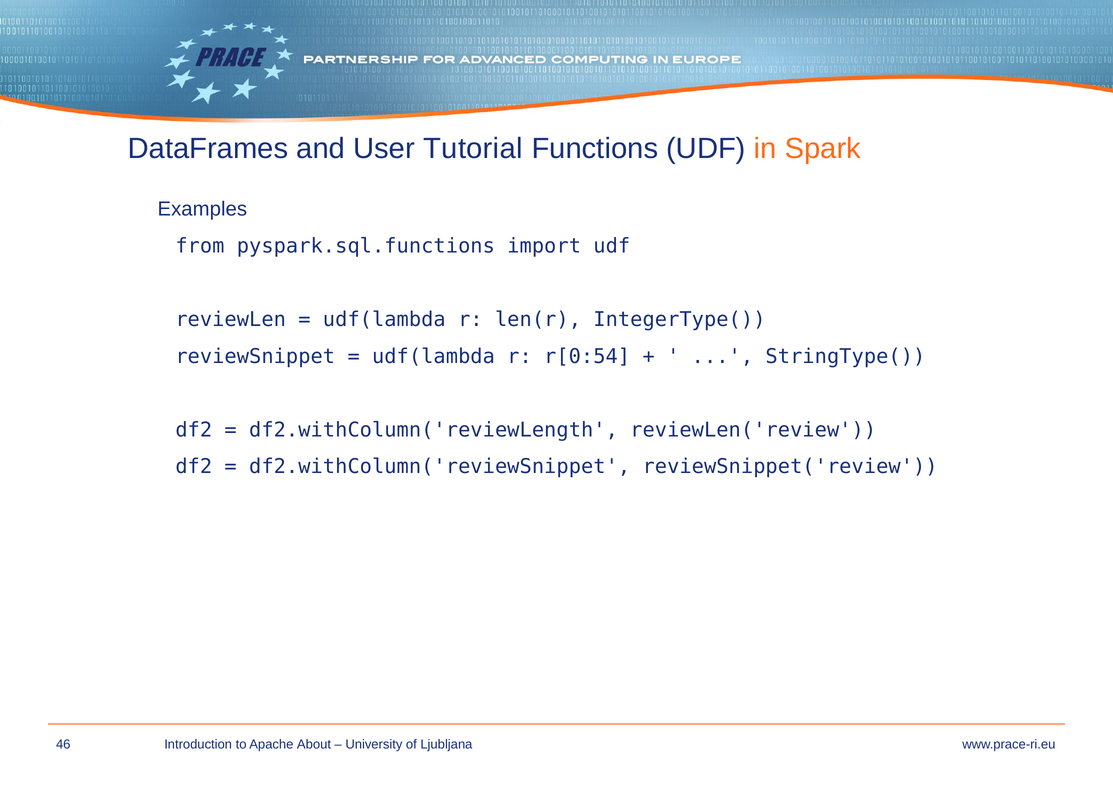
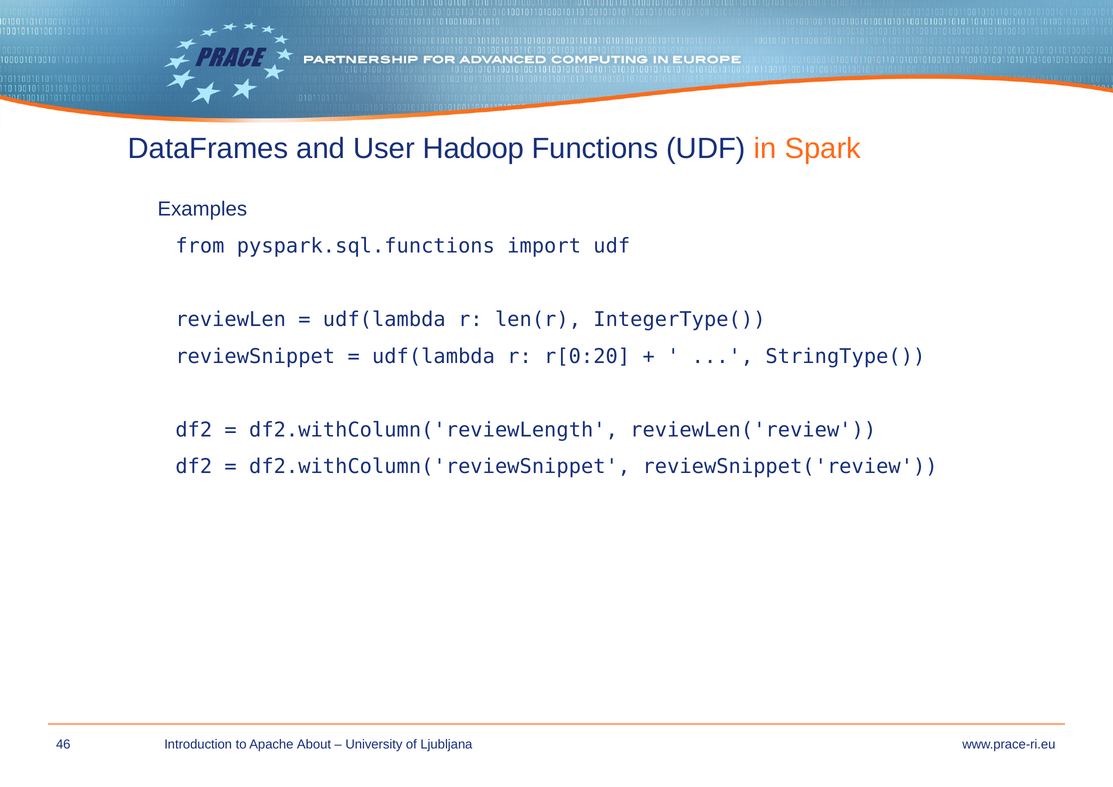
Tutorial: Tutorial -> Hadoop
r[0:54: r[0:54 -> r[0:20
